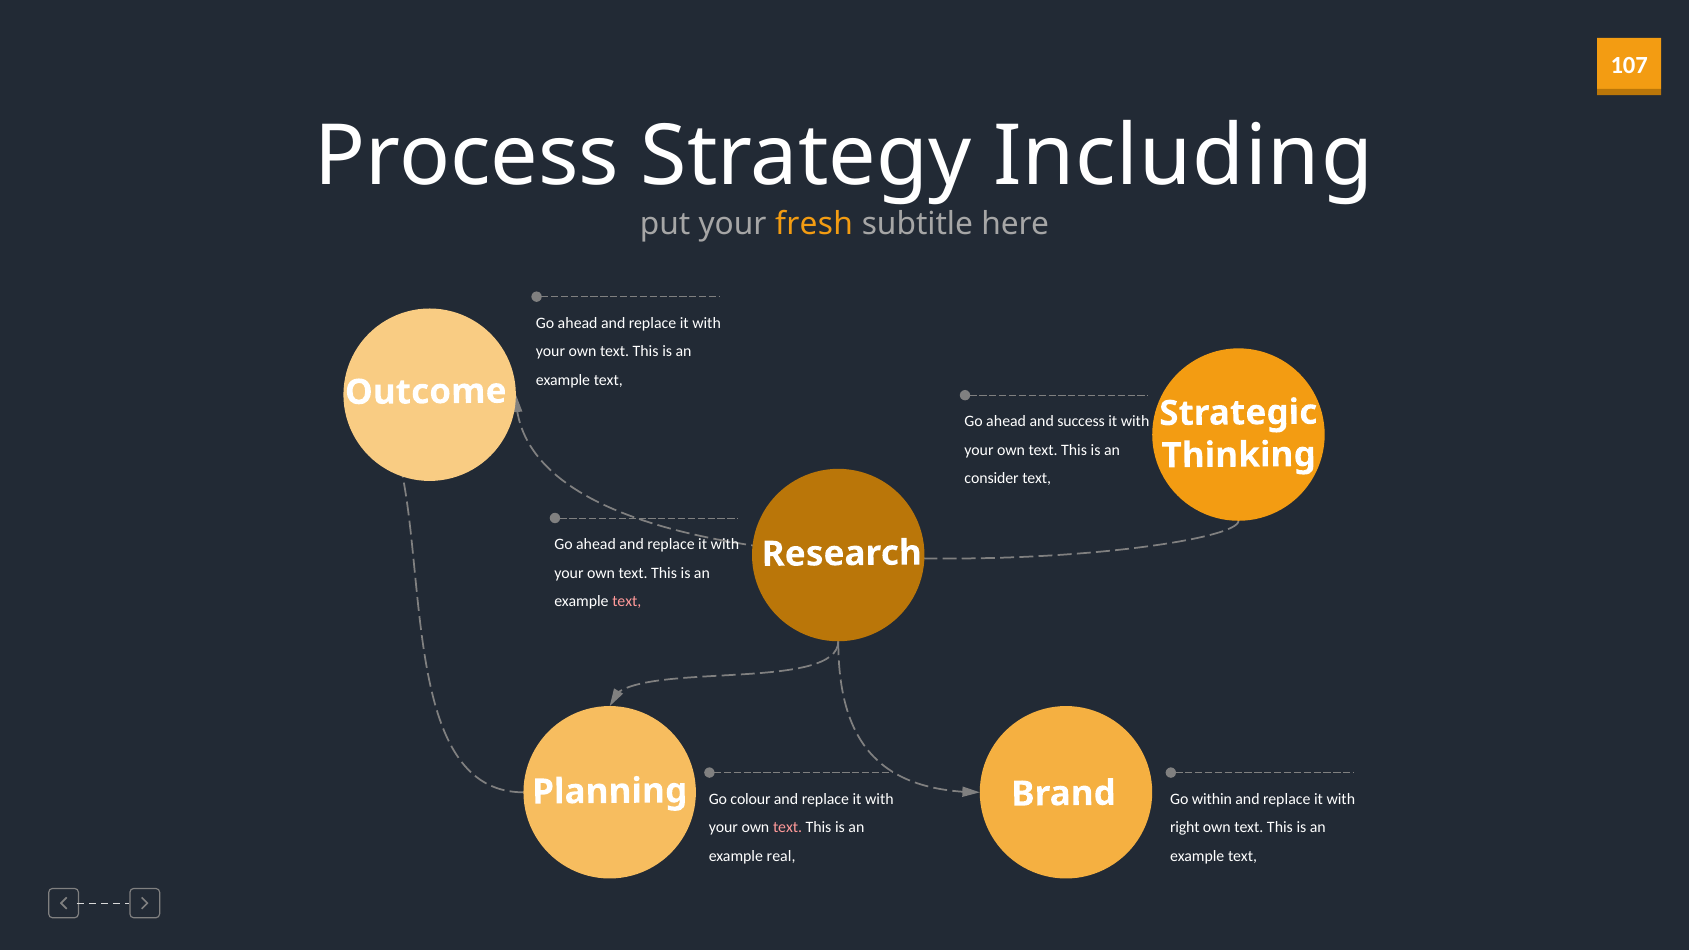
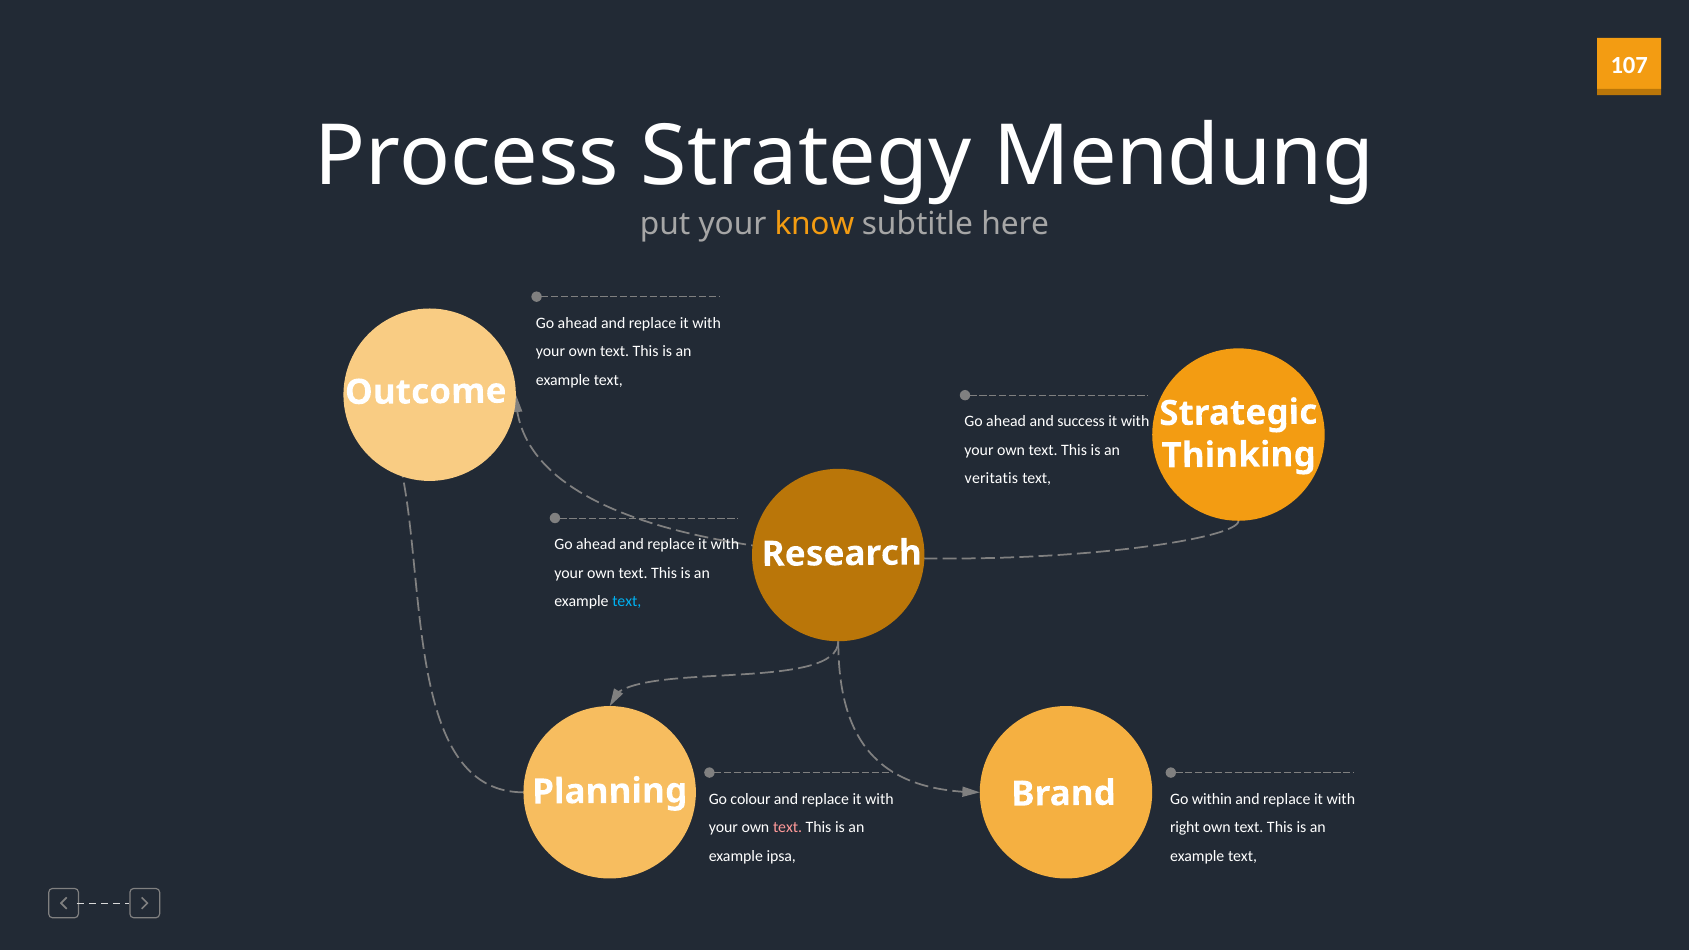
Including: Including -> Mendung
fresh: fresh -> know
consider: consider -> veritatis
text at (627, 602) colour: pink -> light blue
real: real -> ipsa
